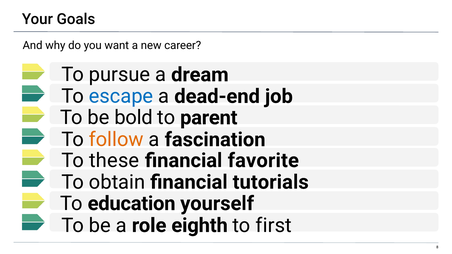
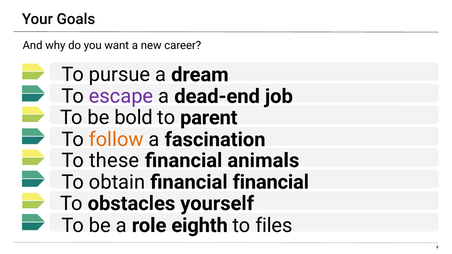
escape colour: blue -> purple
favorite: favorite -> animals
financial tutorials: tutorials -> financial
education: education -> obstacles
first: first -> files
